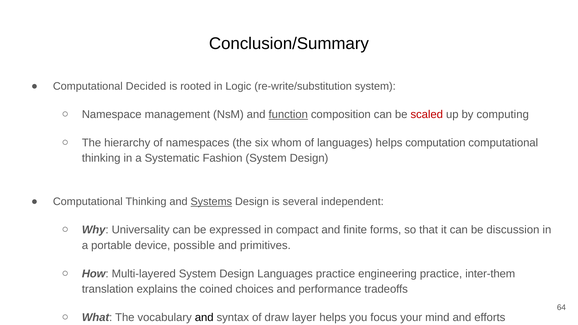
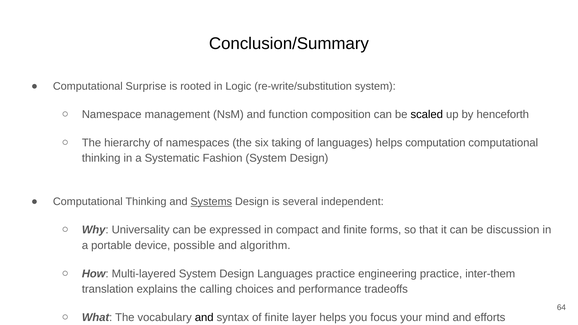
Decided: Decided -> Surprise
function underline: present -> none
scaled colour: red -> black
computing: computing -> henceforth
whom: whom -> taking
primitives: primitives -> algorithm
coined: coined -> calling
of draw: draw -> finite
